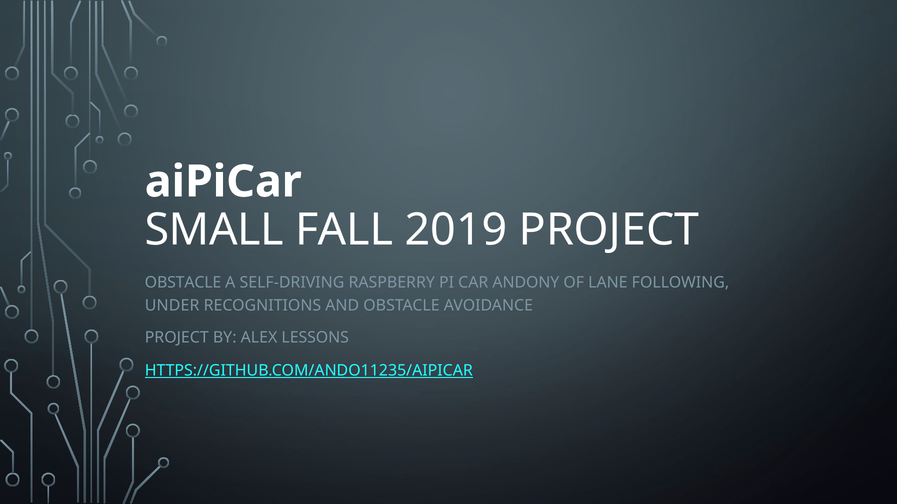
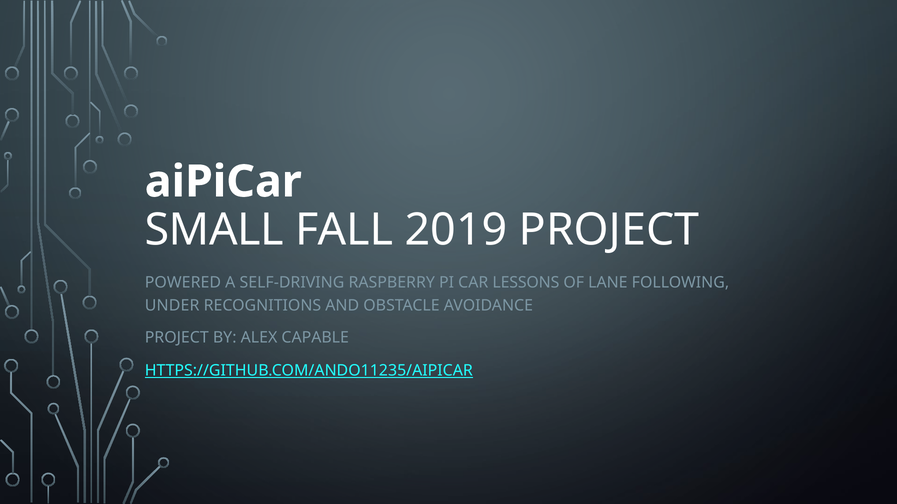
OBSTACLE at (183, 283): OBSTACLE -> POWERED
ANDONY: ANDONY -> LESSONS
LESSONS: LESSONS -> CAPABLE
